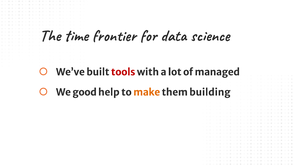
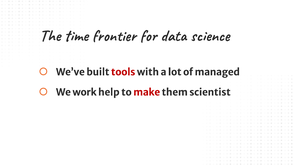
good: good -> work
make colour: orange -> red
building: building -> scientist
